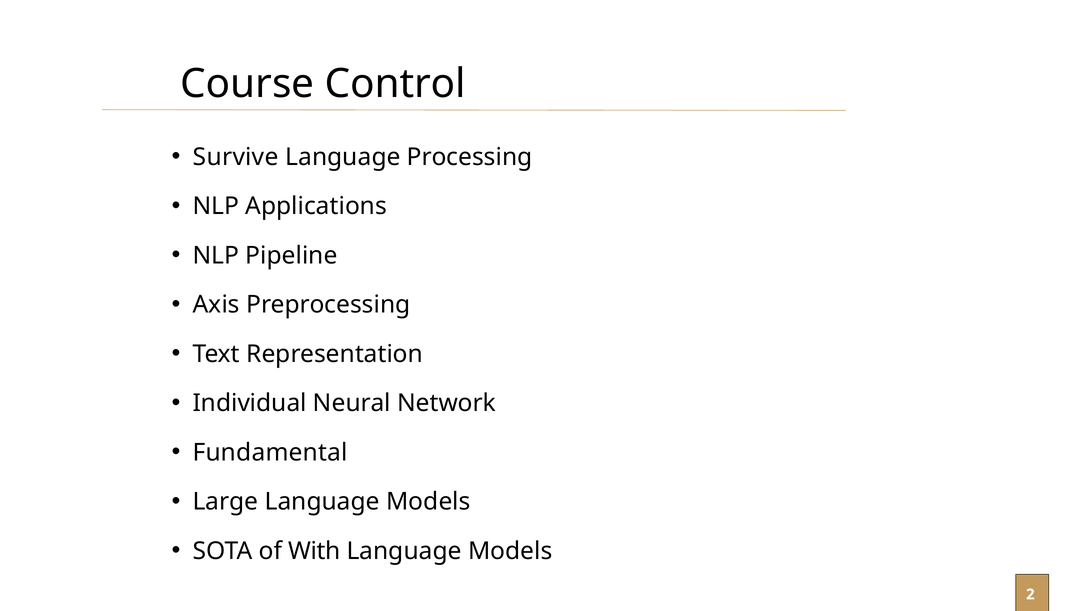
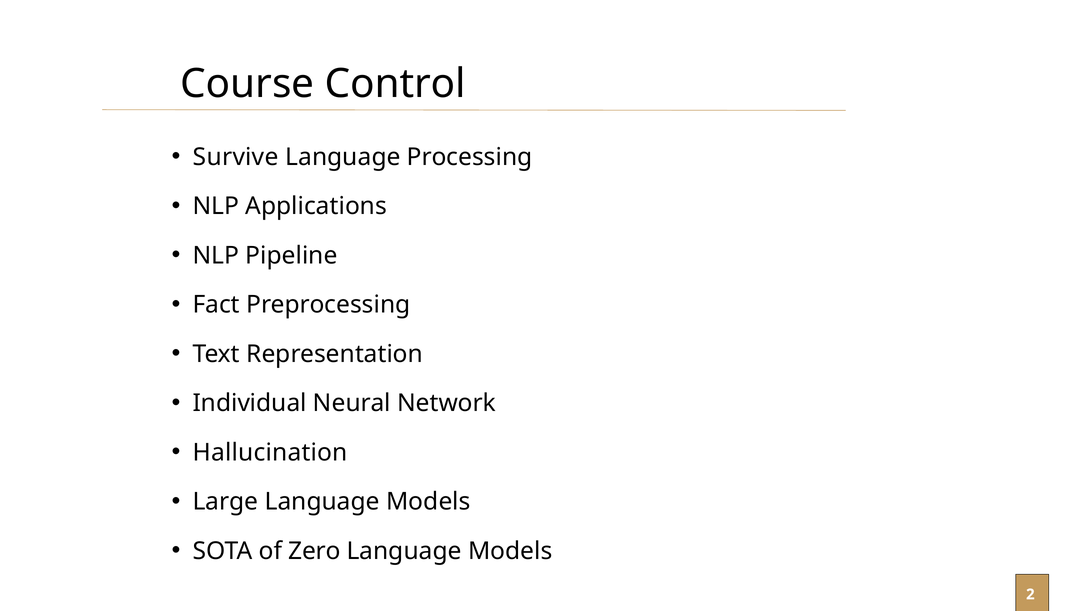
Axis: Axis -> Fact
Fundamental: Fundamental -> Hallucination
With: With -> Zero
